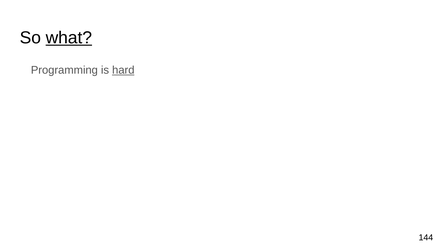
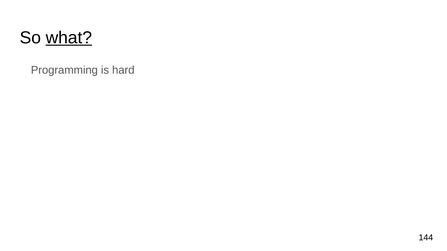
hard underline: present -> none
